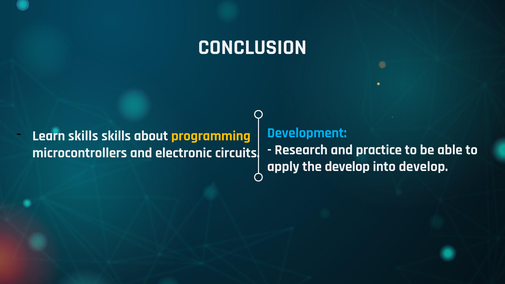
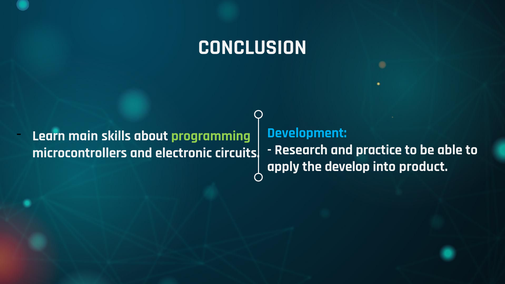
Learn skills: skills -> main
programming colour: yellow -> light green
into develop: develop -> product
